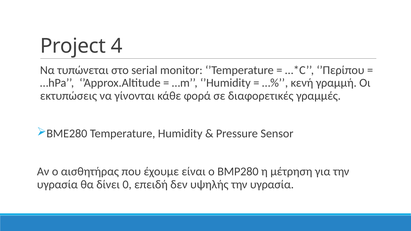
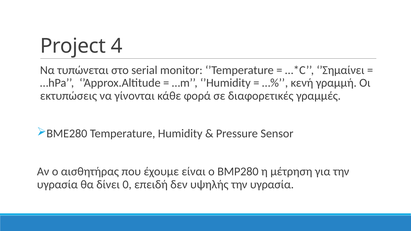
’Περίπου: ’Περίπου -> ’Σημαίνει
